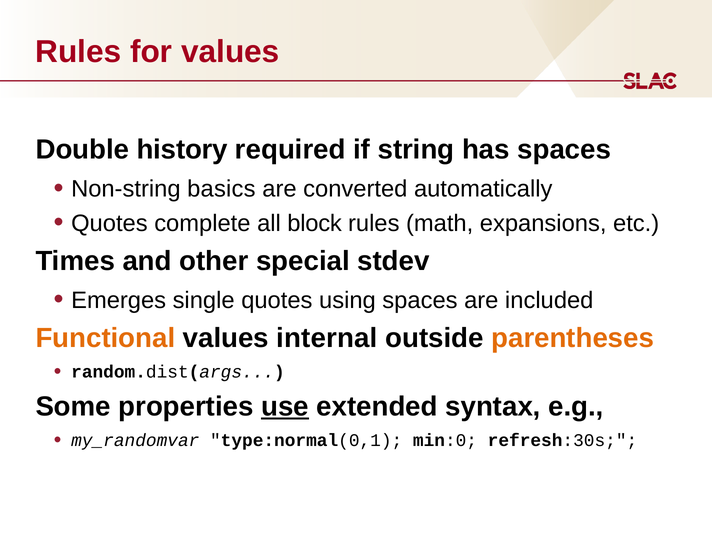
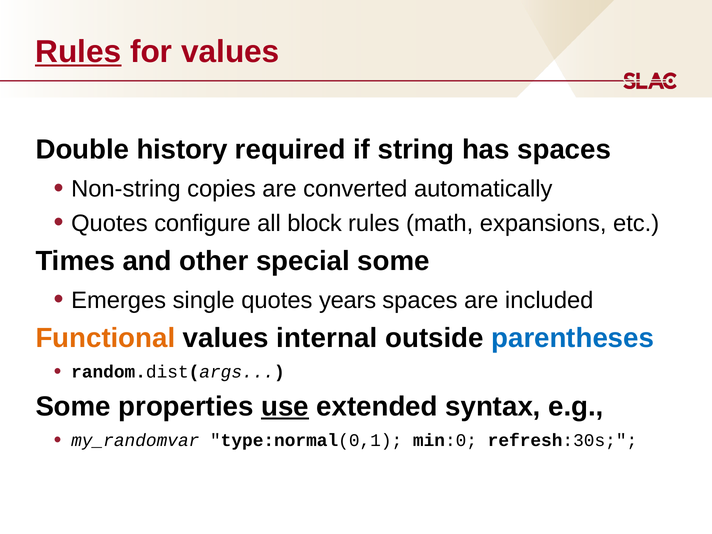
Rules at (78, 52) underline: none -> present
basics: basics -> copies
complete: complete -> configure
special stdev: stdev -> some
using: using -> years
parentheses colour: orange -> blue
